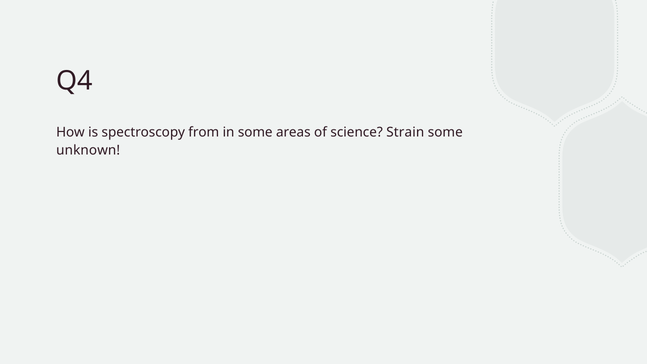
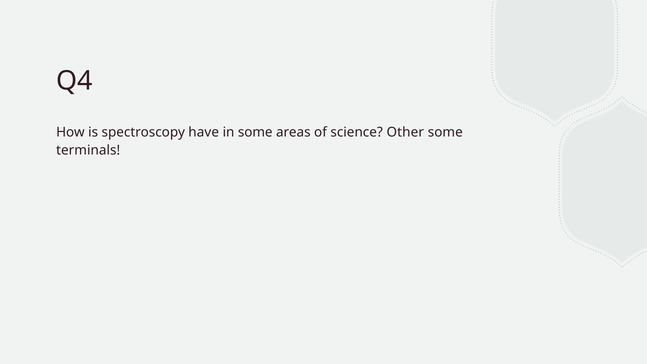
from: from -> have
Strain: Strain -> Other
unknown: unknown -> terminals
